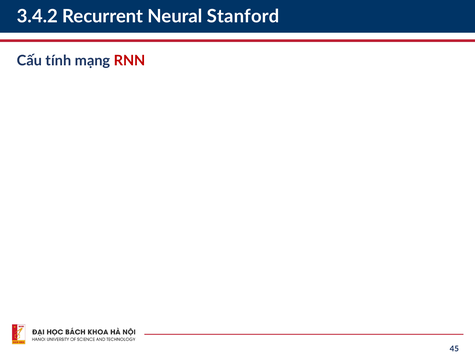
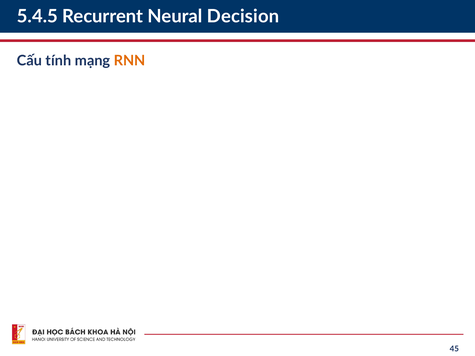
3.4.2: 3.4.2 -> 5.4.5
Stanford: Stanford -> Decision
RNN colour: red -> orange
